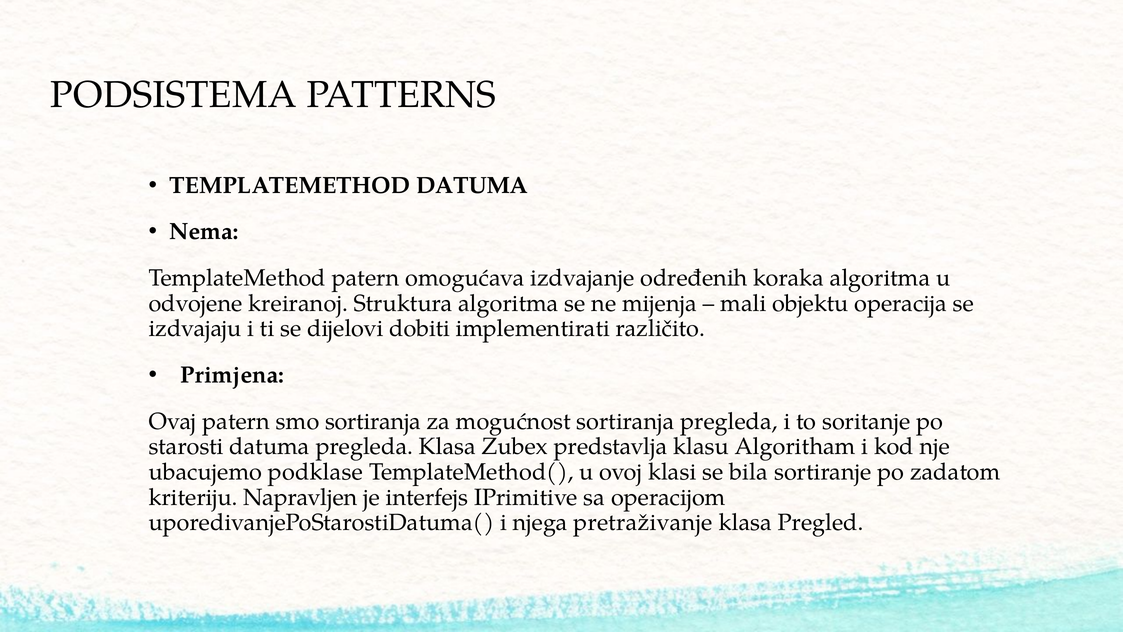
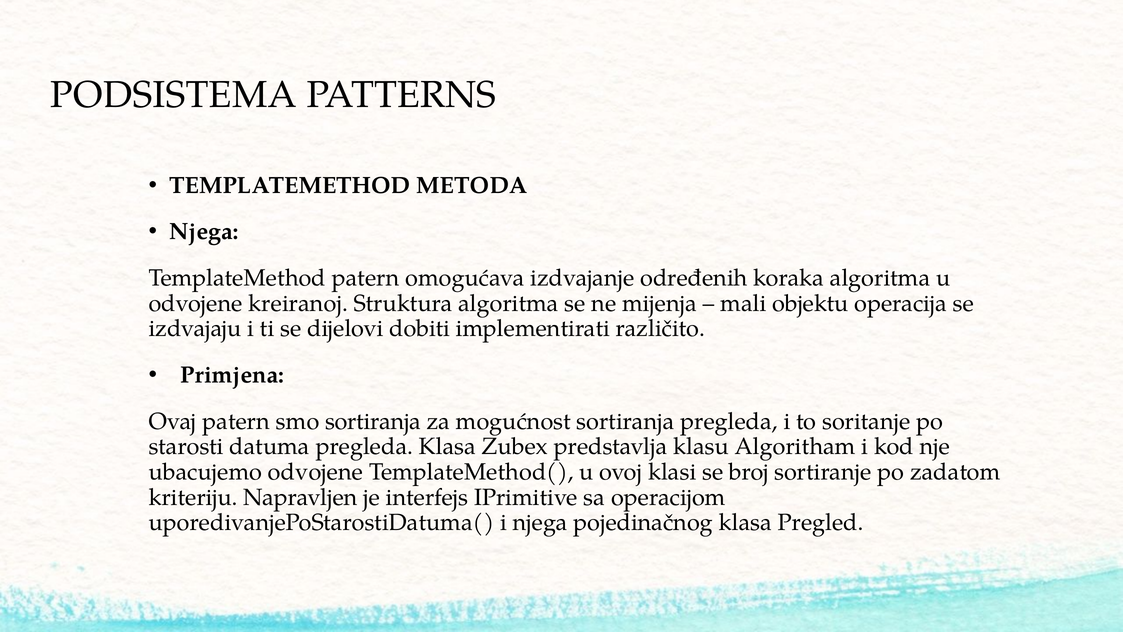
TEMPLATEMETHOD DATUMA: DATUMA -> METODA
Nema at (204, 232): Nema -> Njega
ubacujemo podklase: podklase -> odvojene
bila: bila -> broj
pretraživanje: pretraživanje -> pojedinačnog
